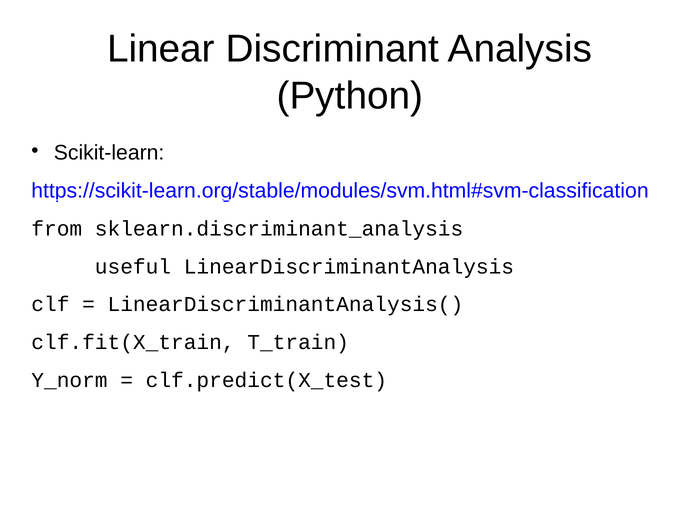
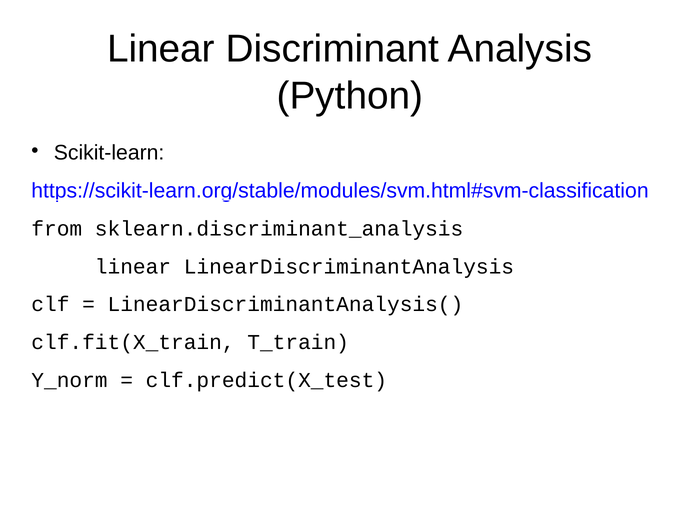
useful at (133, 267): useful -> linear
